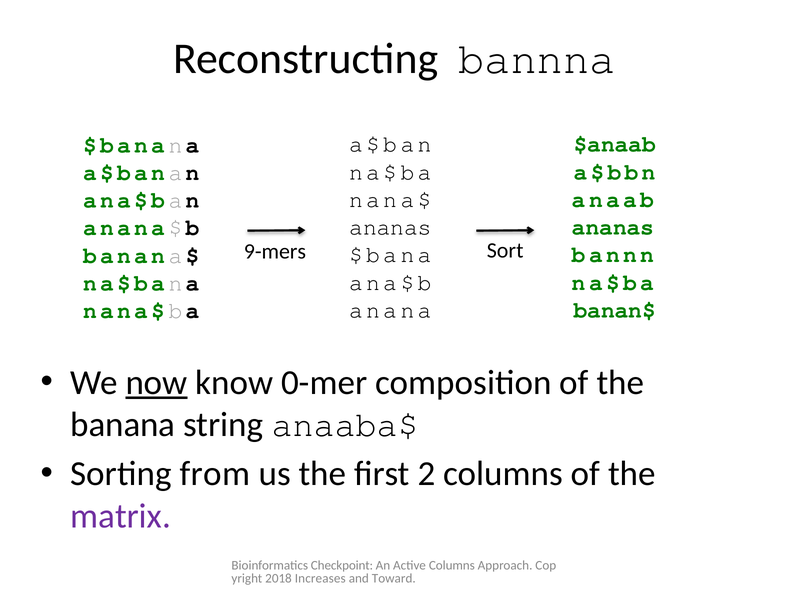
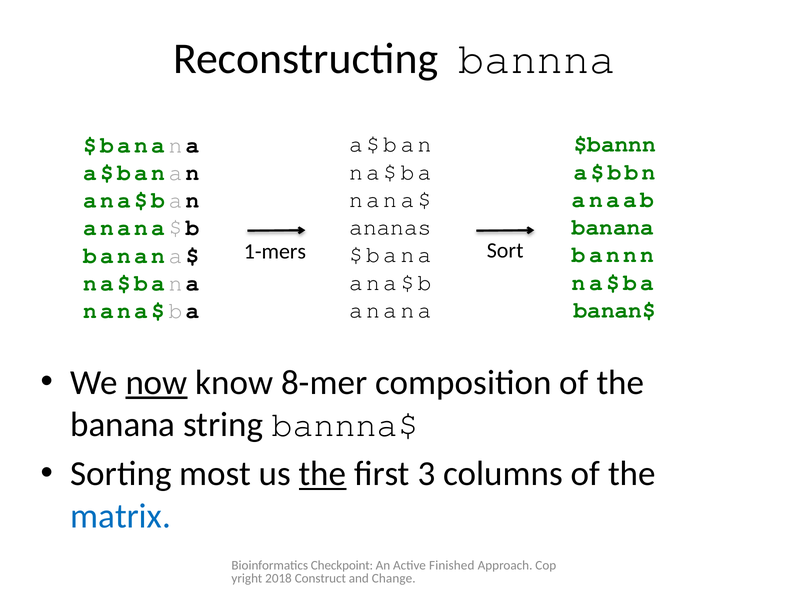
$anaab: $anaab -> $bannn
ananas at (613, 227): ananas -> banana
9-mers: 9-mers -> 1-mers
0-mer: 0-mer -> 8-mer
anaaba$: anaaba$ -> bannna$
from: from -> most
the at (323, 474) underline: none -> present
2: 2 -> 3
matrix colour: purple -> blue
Active Columns: Columns -> Finished
Increases: Increases -> Construct
Toward: Toward -> Change
